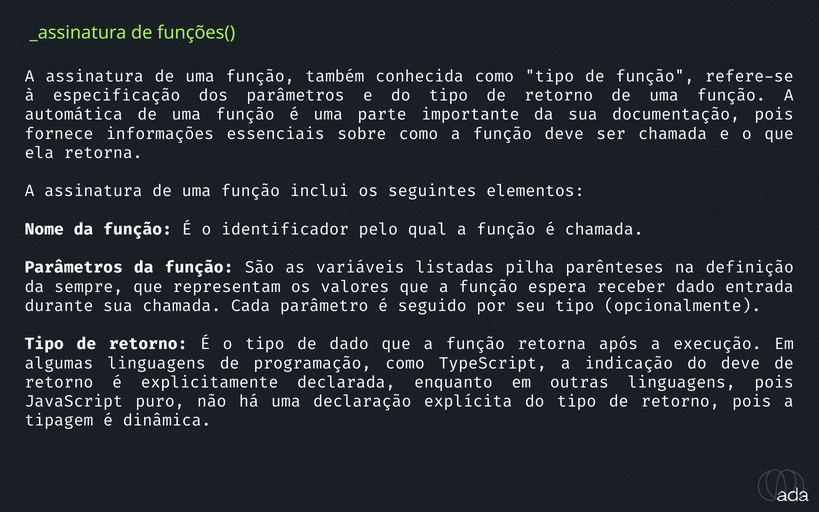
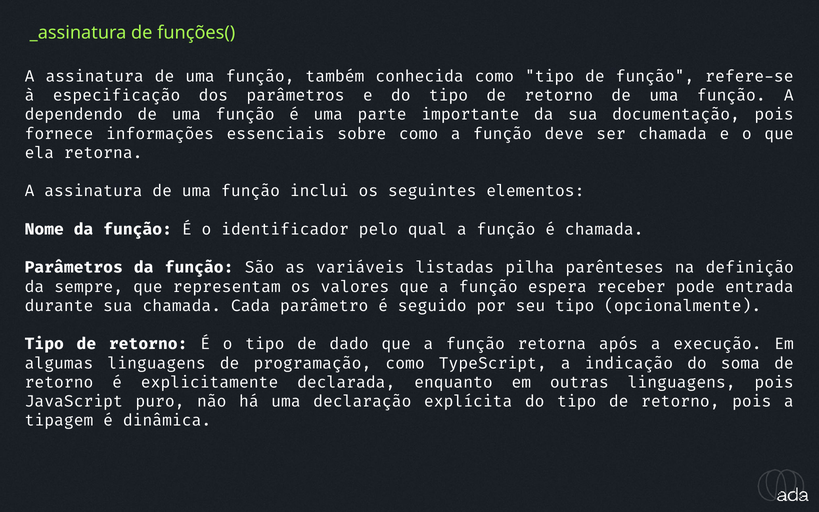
automática: automática -> dependendo
receber dado: dado -> pode
do deve: deve -> soma
